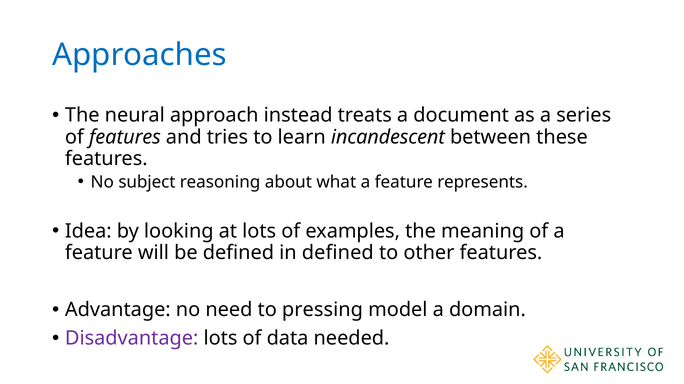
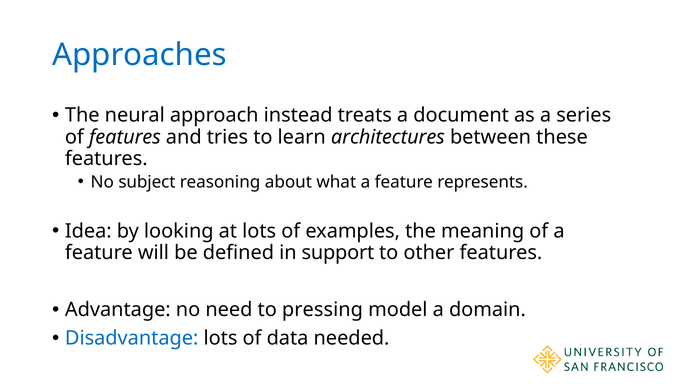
incandescent: incandescent -> architectures
in defined: defined -> support
Disadvantage colour: purple -> blue
